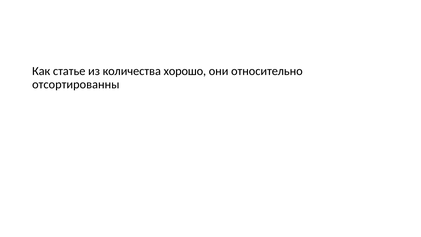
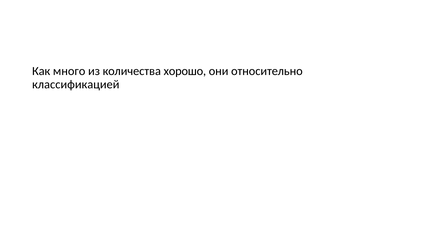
статье: статье -> много
отсортированны: отсортированны -> классификацией
